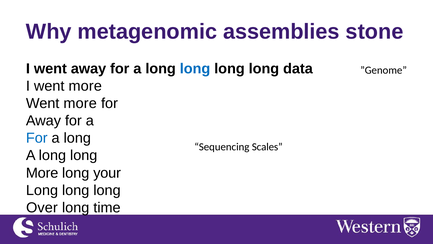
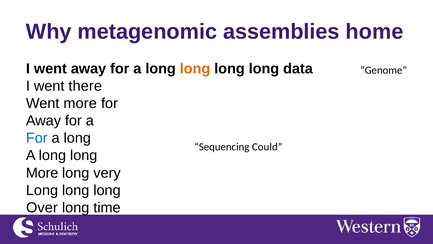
stone: stone -> home
long at (195, 69) colour: blue -> orange
I went more: more -> there
Scales: Scales -> Could
your: your -> very
